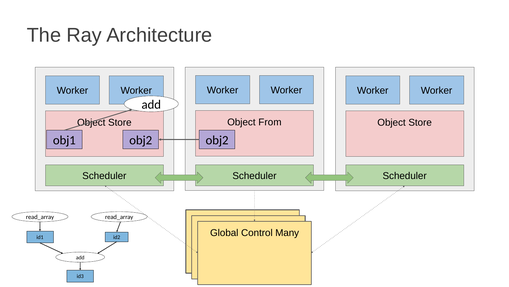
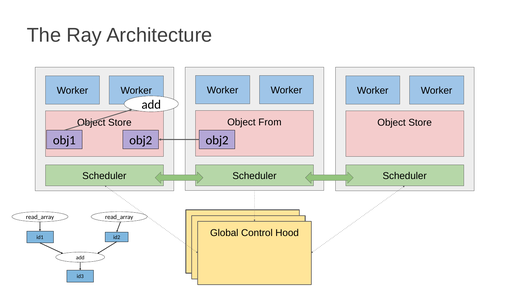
Many: Many -> Hood
